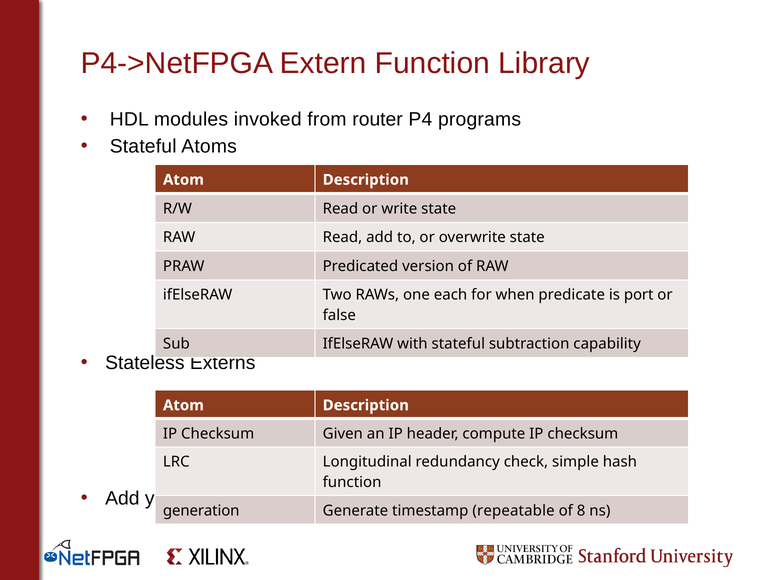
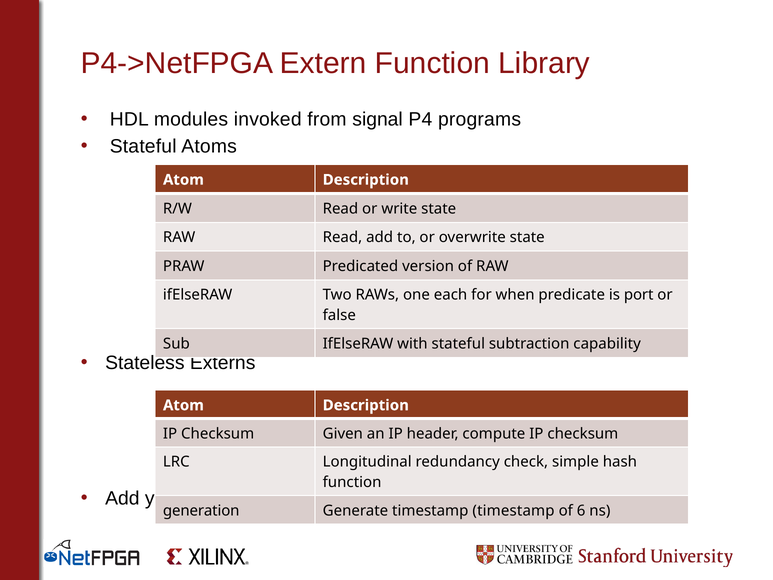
router: router -> signal
timestamp repeatable: repeatable -> timestamp
8: 8 -> 6
